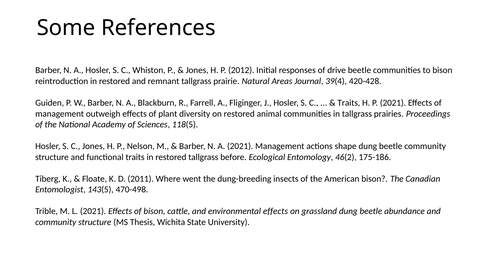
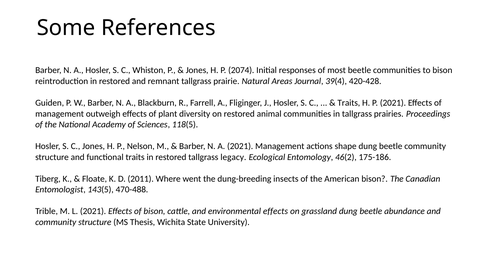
2012: 2012 -> 2074
drive: drive -> most
before: before -> legacy
470-498: 470-498 -> 470-488
